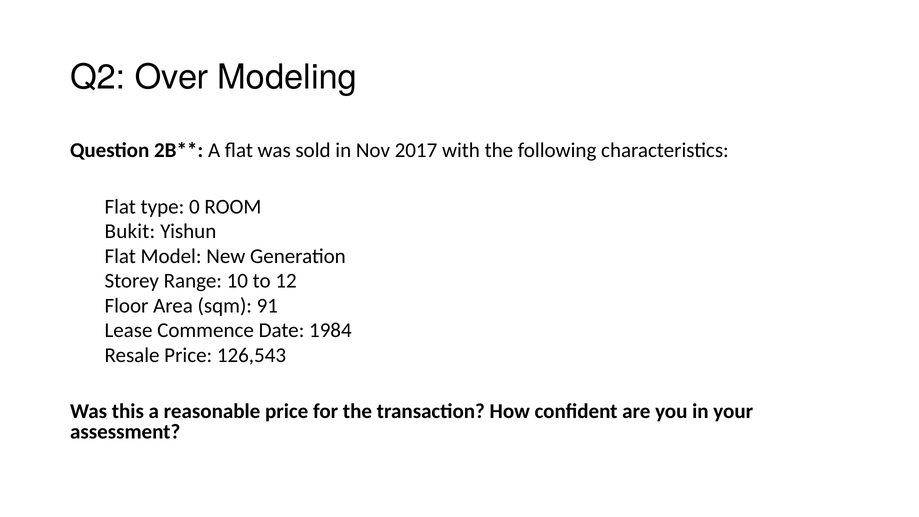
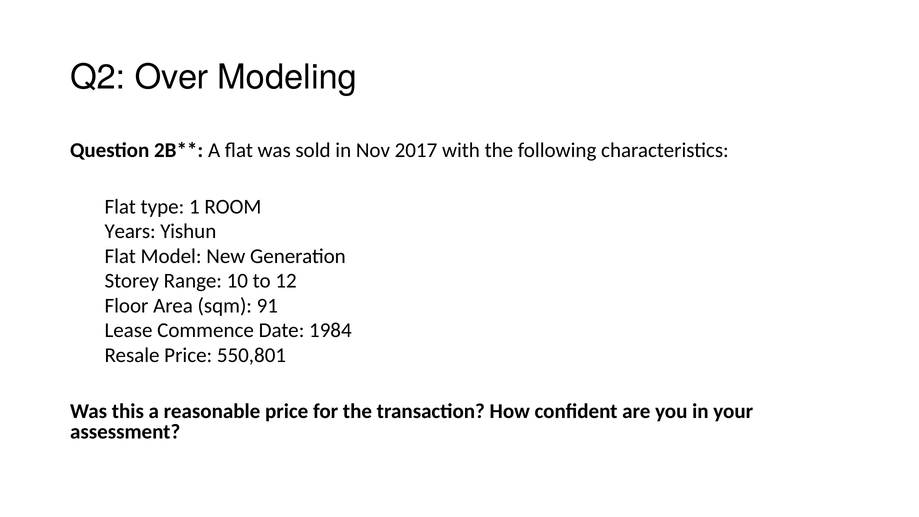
0: 0 -> 1
Bukit: Bukit -> Years
126,543: 126,543 -> 550,801
